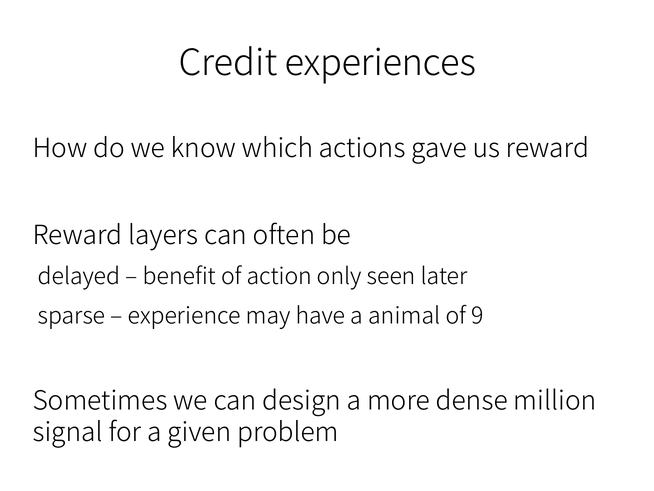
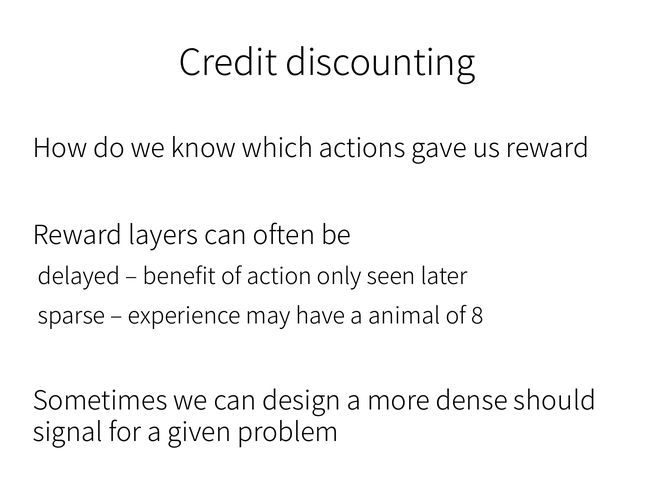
experiences: experiences -> discounting
9: 9 -> 8
million: million -> should
